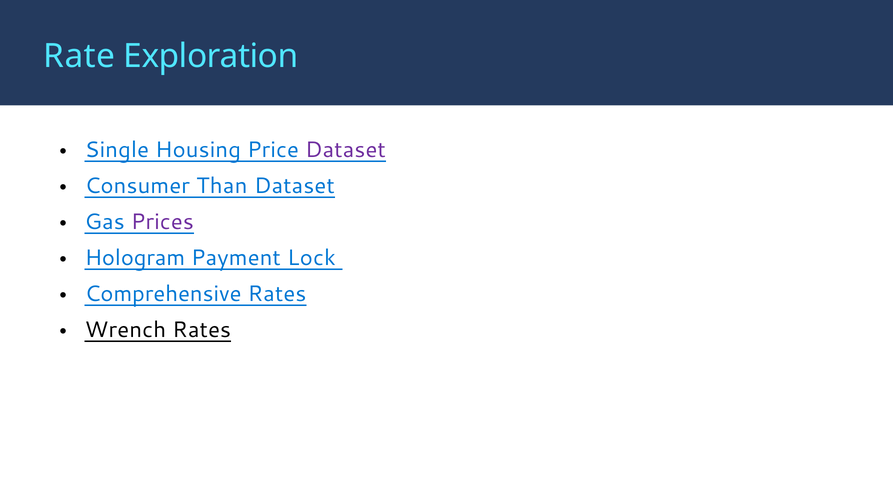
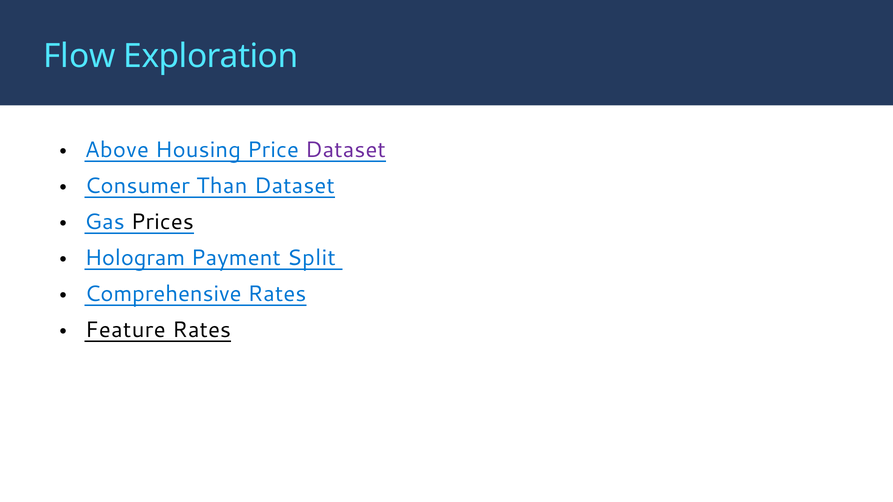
Rate: Rate -> Flow
Single: Single -> Above
Prices colour: purple -> black
Lock: Lock -> Split
Wrench: Wrench -> Feature
